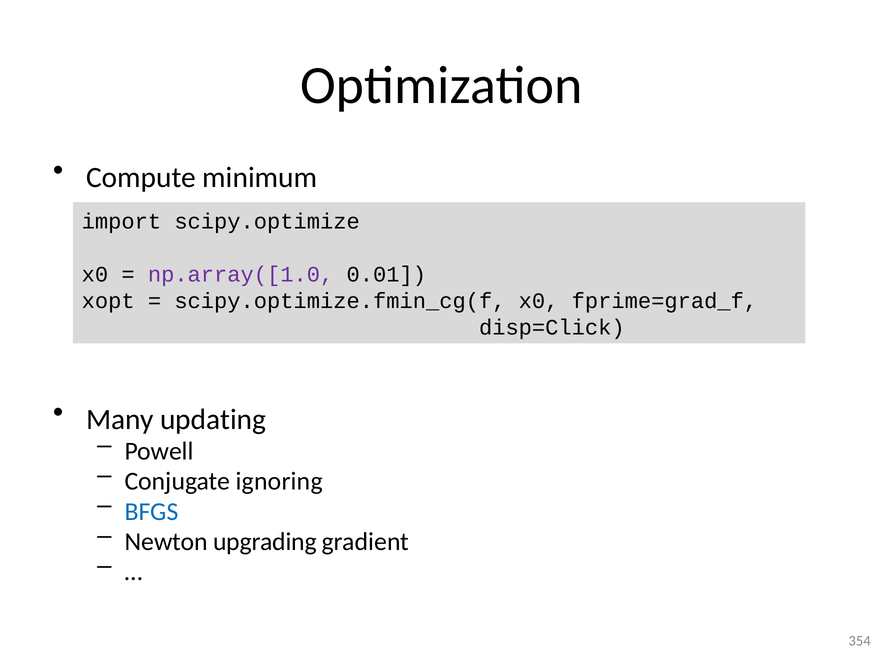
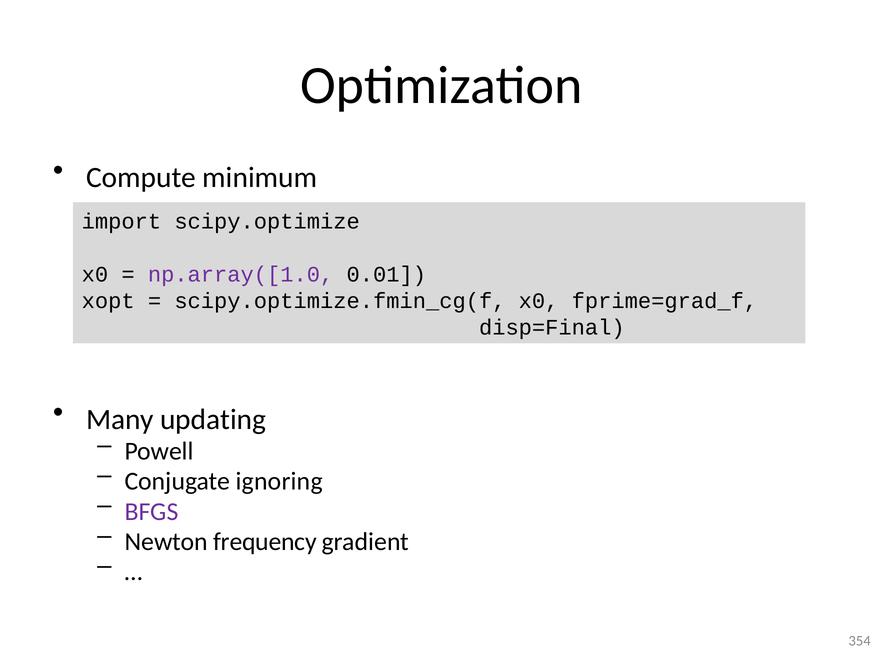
disp=Click: disp=Click -> disp=Final
BFGS colour: blue -> purple
upgrading: upgrading -> frequency
